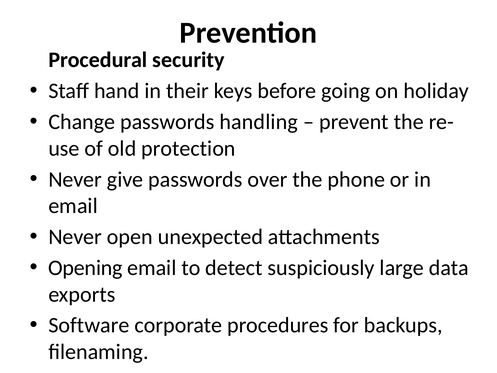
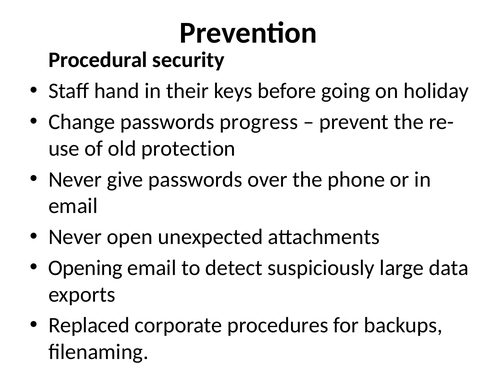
handling: handling -> progress
Software: Software -> Replaced
